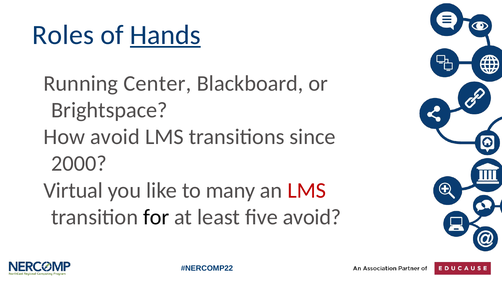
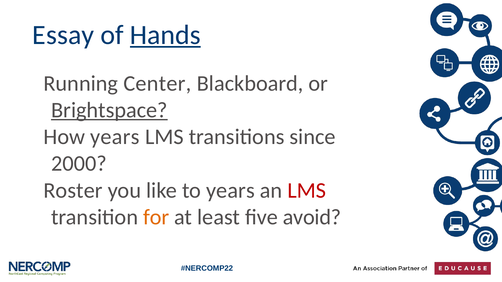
Roles: Roles -> Essay
Brightspace underline: none -> present
How avoid: avoid -> years
Virtual: Virtual -> Roster
to many: many -> years
for colour: black -> orange
